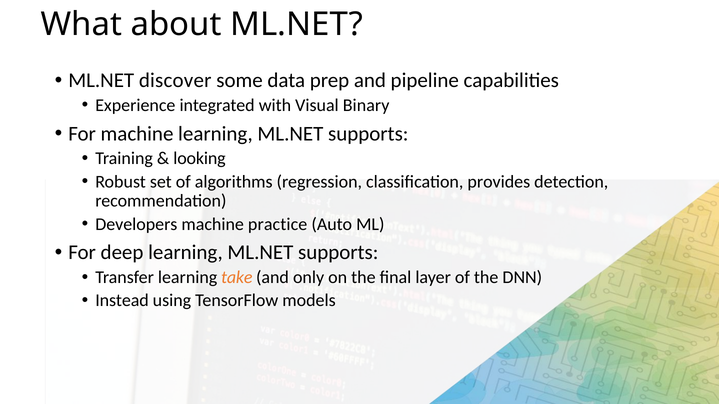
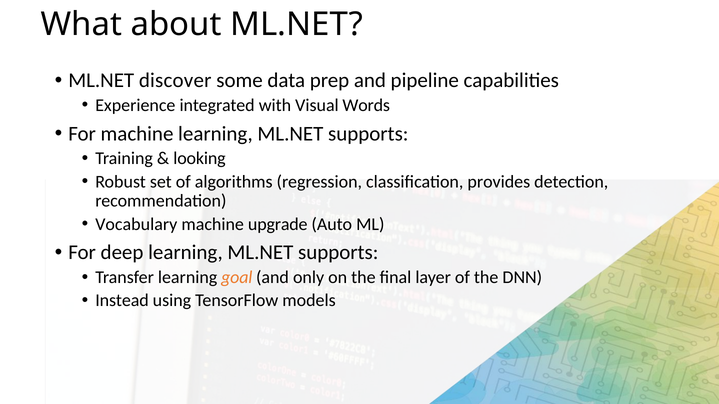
Binary: Binary -> Words
Developers: Developers -> Vocabulary
practice: practice -> upgrade
take: take -> goal
